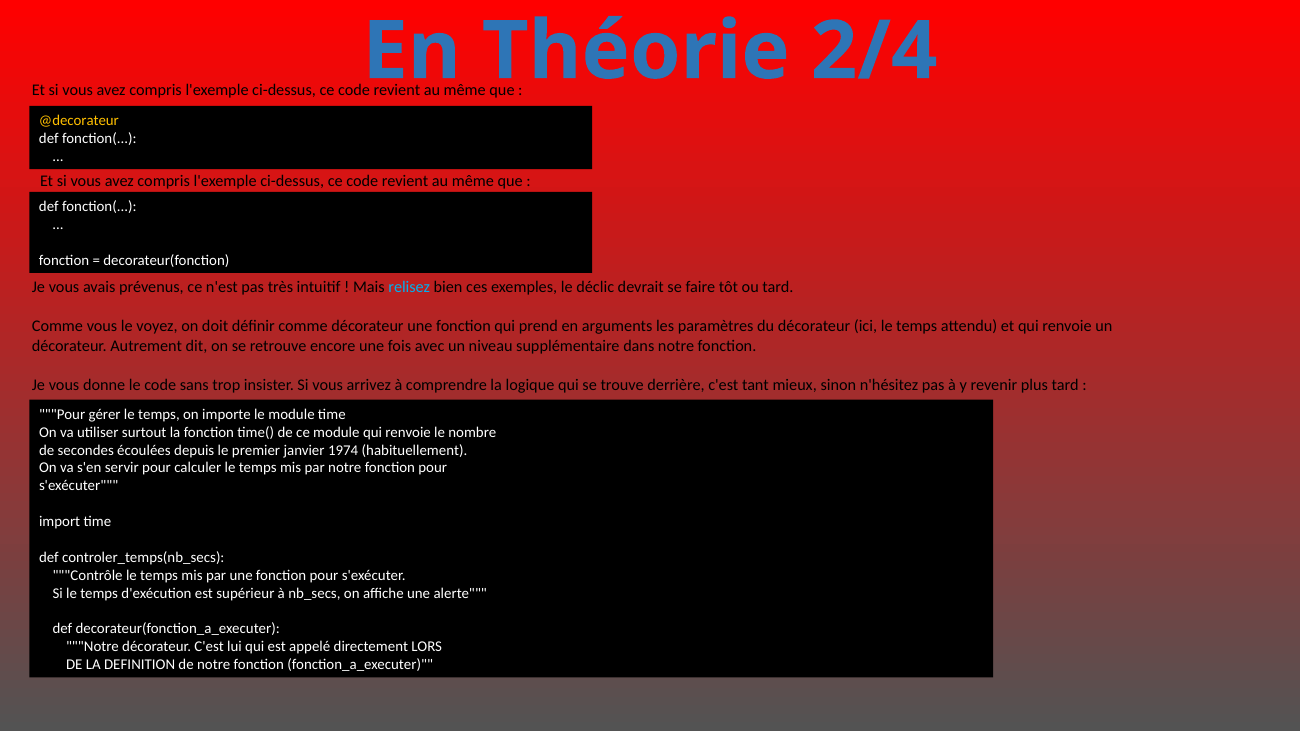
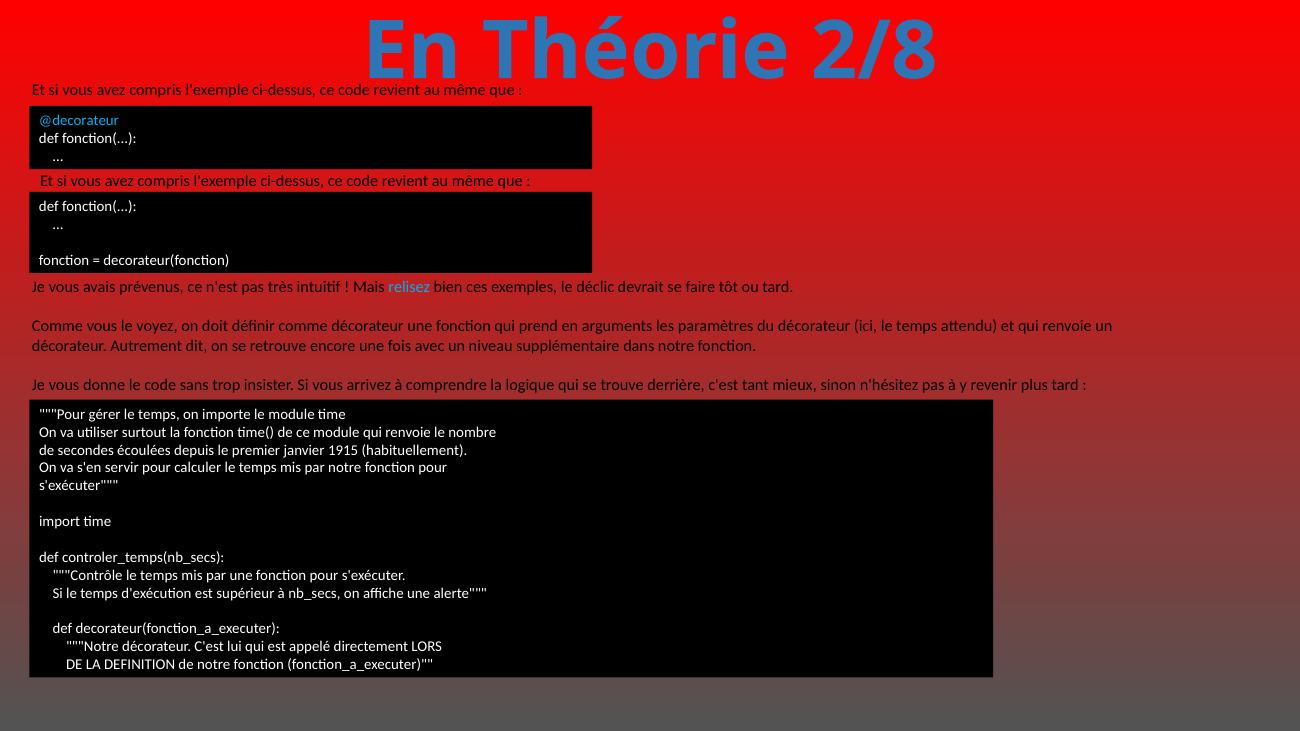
2/4: 2/4 -> 2/8
@decorateur colour: yellow -> light blue
1974: 1974 -> 1915
